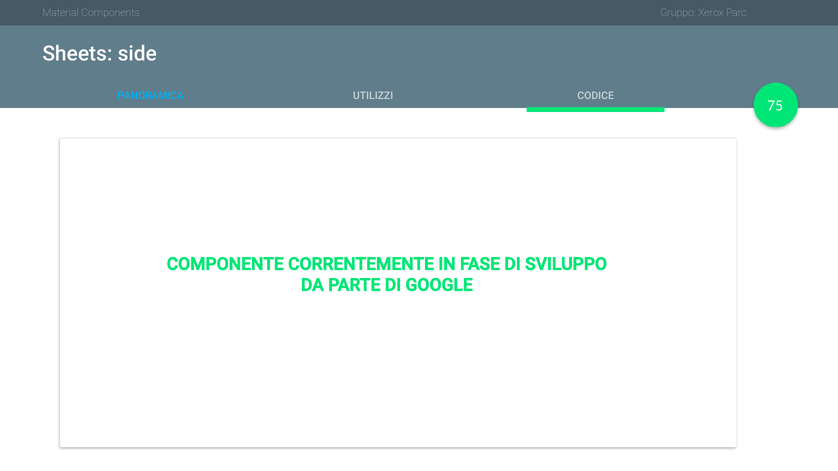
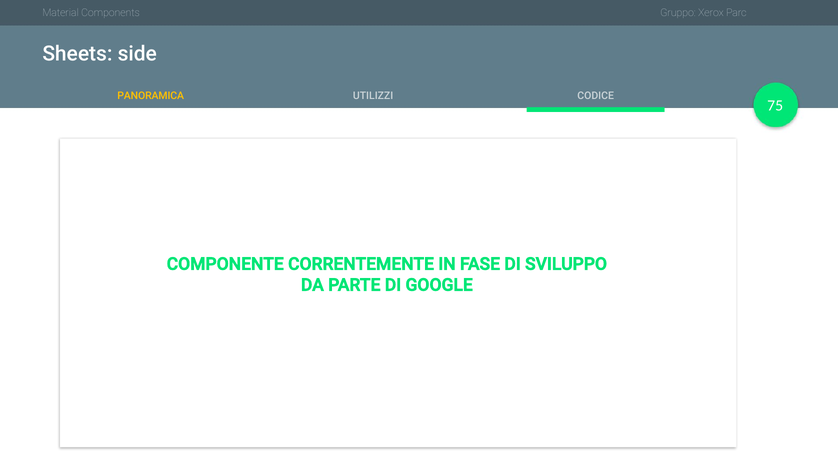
PANORAMICA colour: light blue -> yellow
